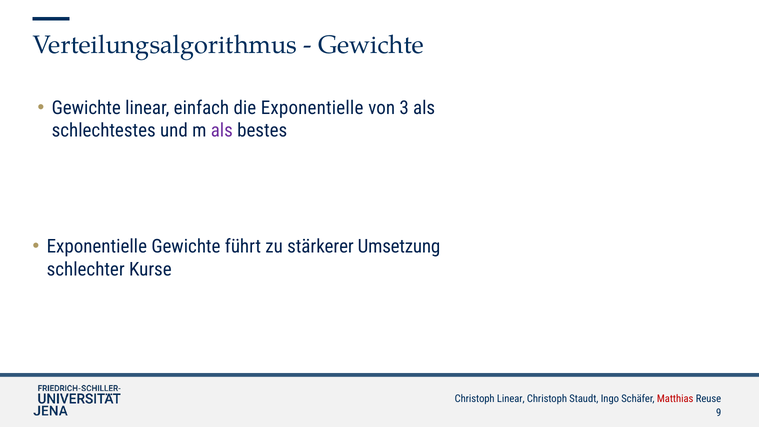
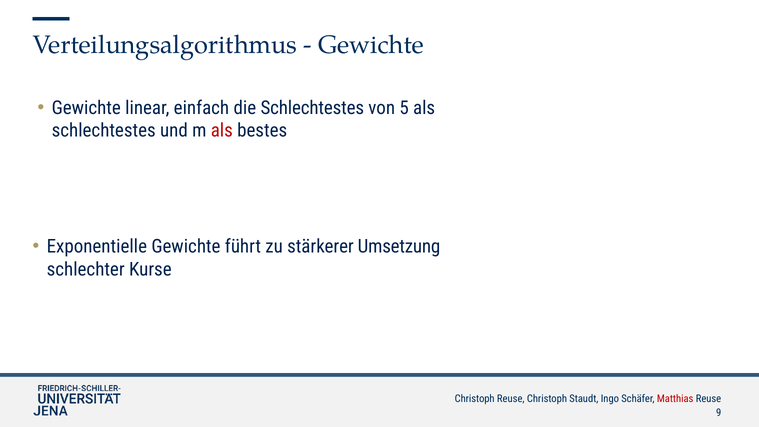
die Exponentielle: Exponentielle -> Schlechtestes
3: 3 -> 5
als at (222, 131) colour: purple -> red
Christoph Linear: Linear -> Reuse
